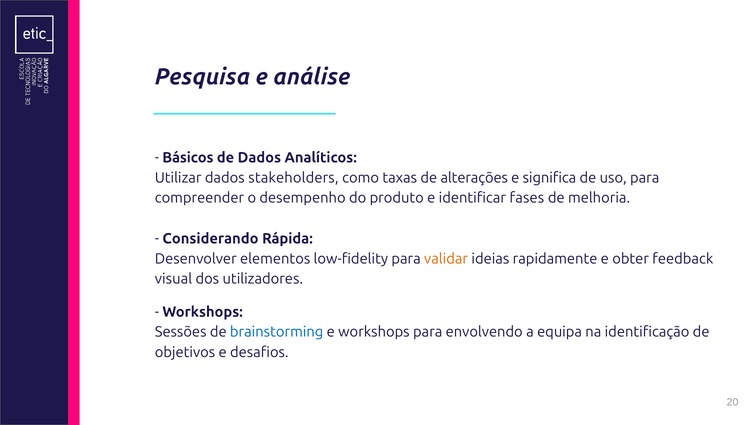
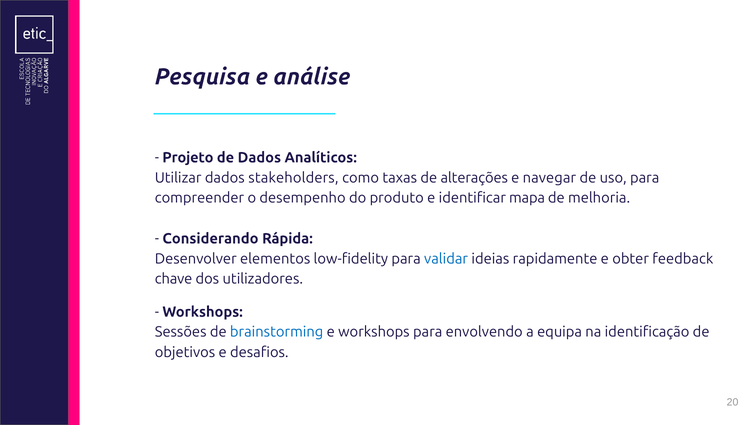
Básicos: Básicos -> Projeto
significa: significa -> navegar
fases: fases -> mapa
validar colour: orange -> blue
visual: visual -> chave
